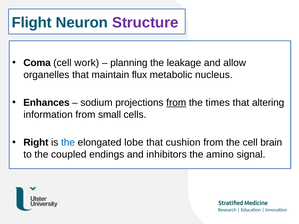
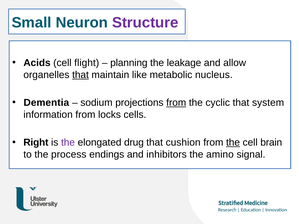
Flight: Flight -> Small
Coma: Coma -> Acids
work: work -> flight
that at (80, 75) underline: none -> present
flux: flux -> like
Enhances: Enhances -> Dementia
times: times -> cyclic
altering: altering -> system
small: small -> locks
the at (68, 143) colour: blue -> purple
lobe: lobe -> drug
the at (233, 143) underline: none -> present
coupled: coupled -> process
